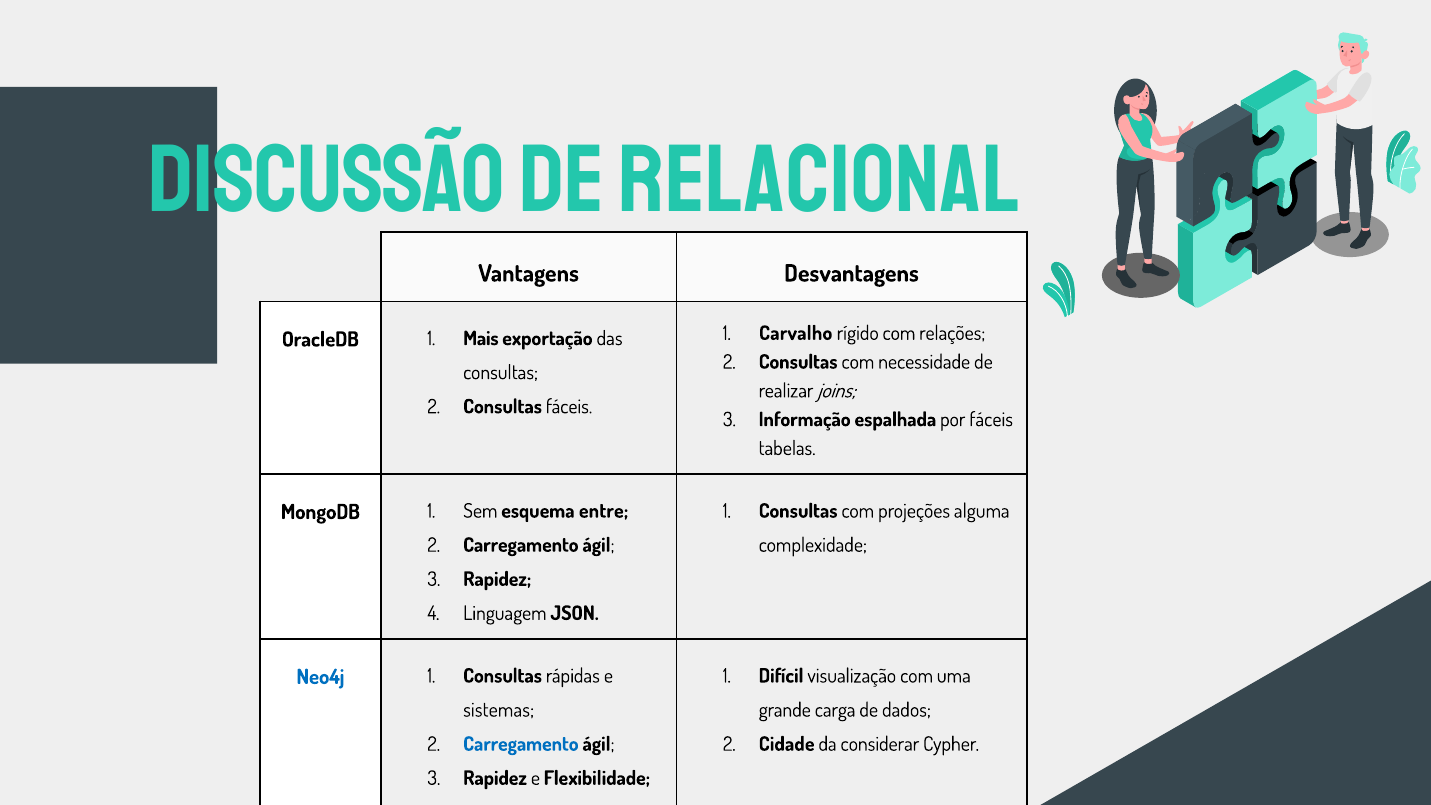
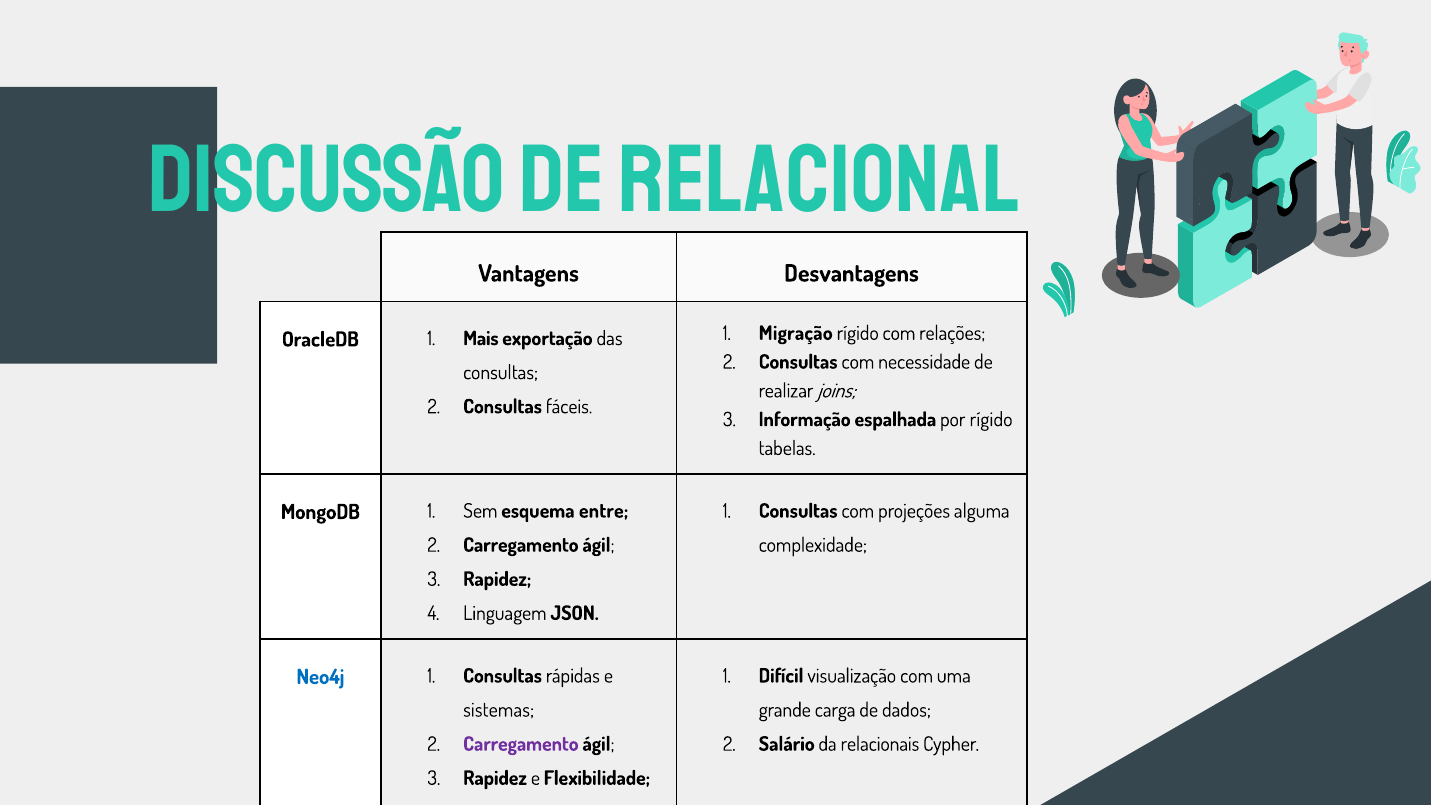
Carvalho: Carvalho -> Migração
por fáceis: fáceis -> rígido
Carregamento at (521, 744) colour: blue -> purple
Cidade: Cidade -> Salário
considerar: considerar -> relacionais
